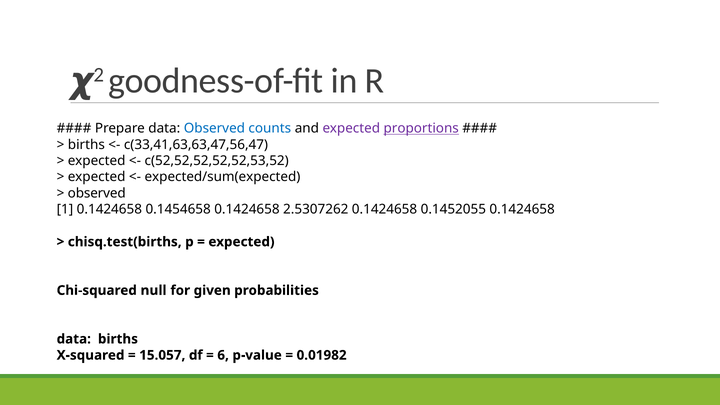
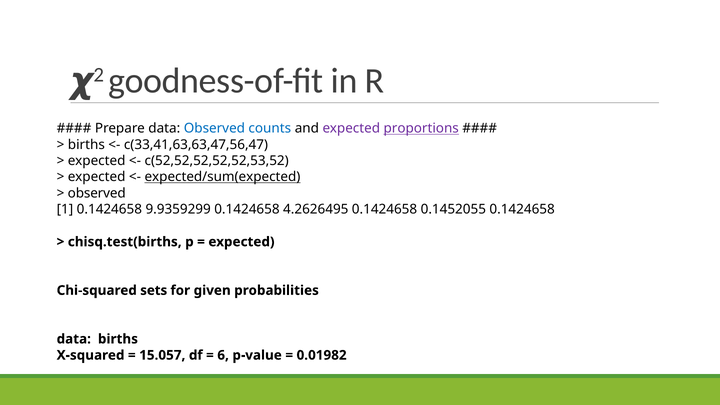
expected/sum(expected underline: none -> present
0.1454658: 0.1454658 -> 9.9359299
2.5307262: 2.5307262 -> 4.2626495
null: null -> sets
